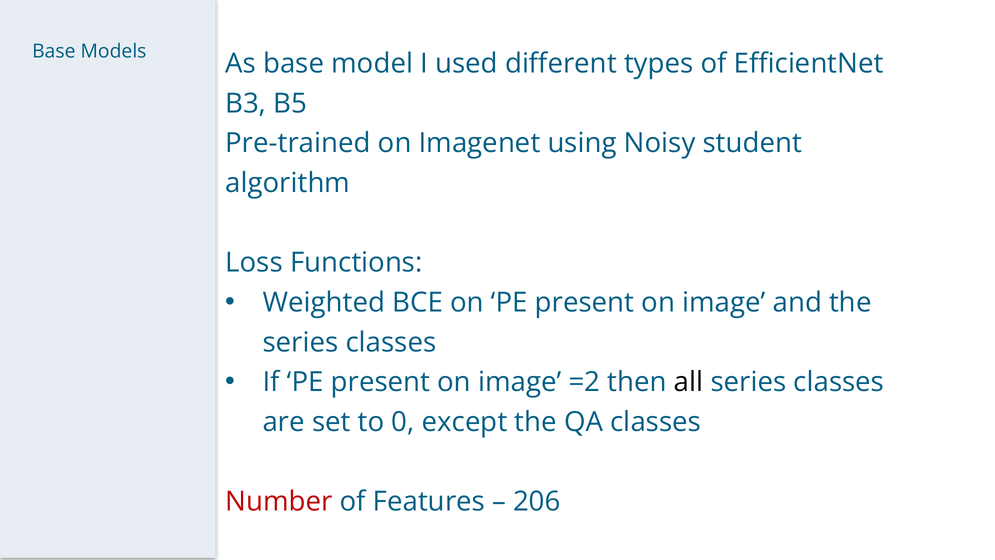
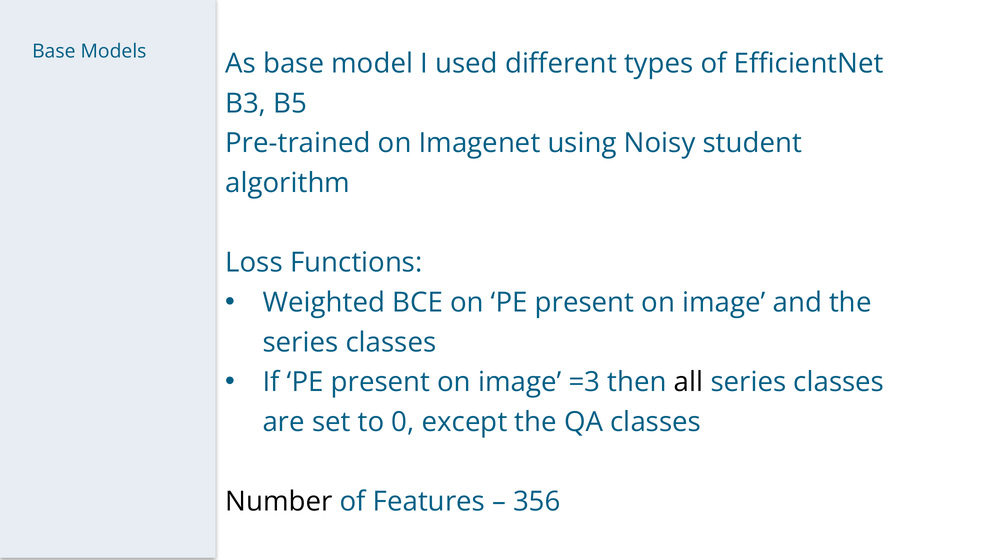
=2: =2 -> =3
Number colour: red -> black
206: 206 -> 356
